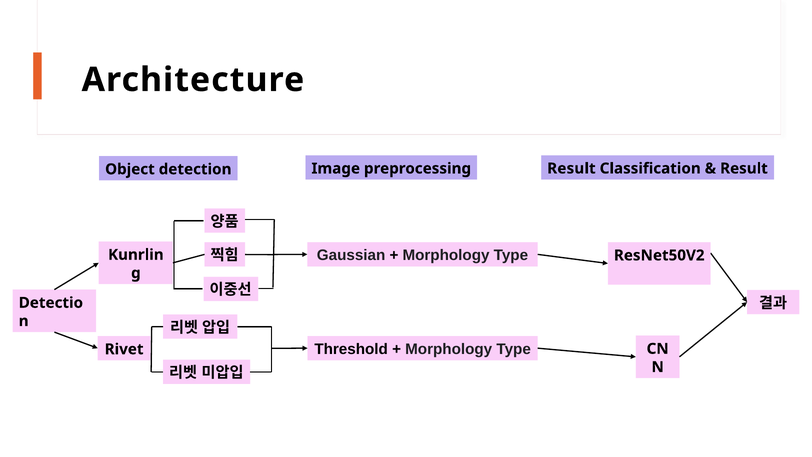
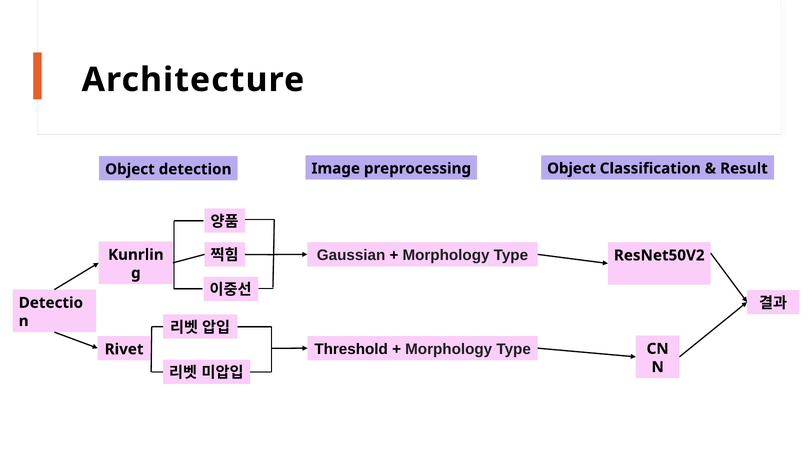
preprocessing Result: Result -> Object
